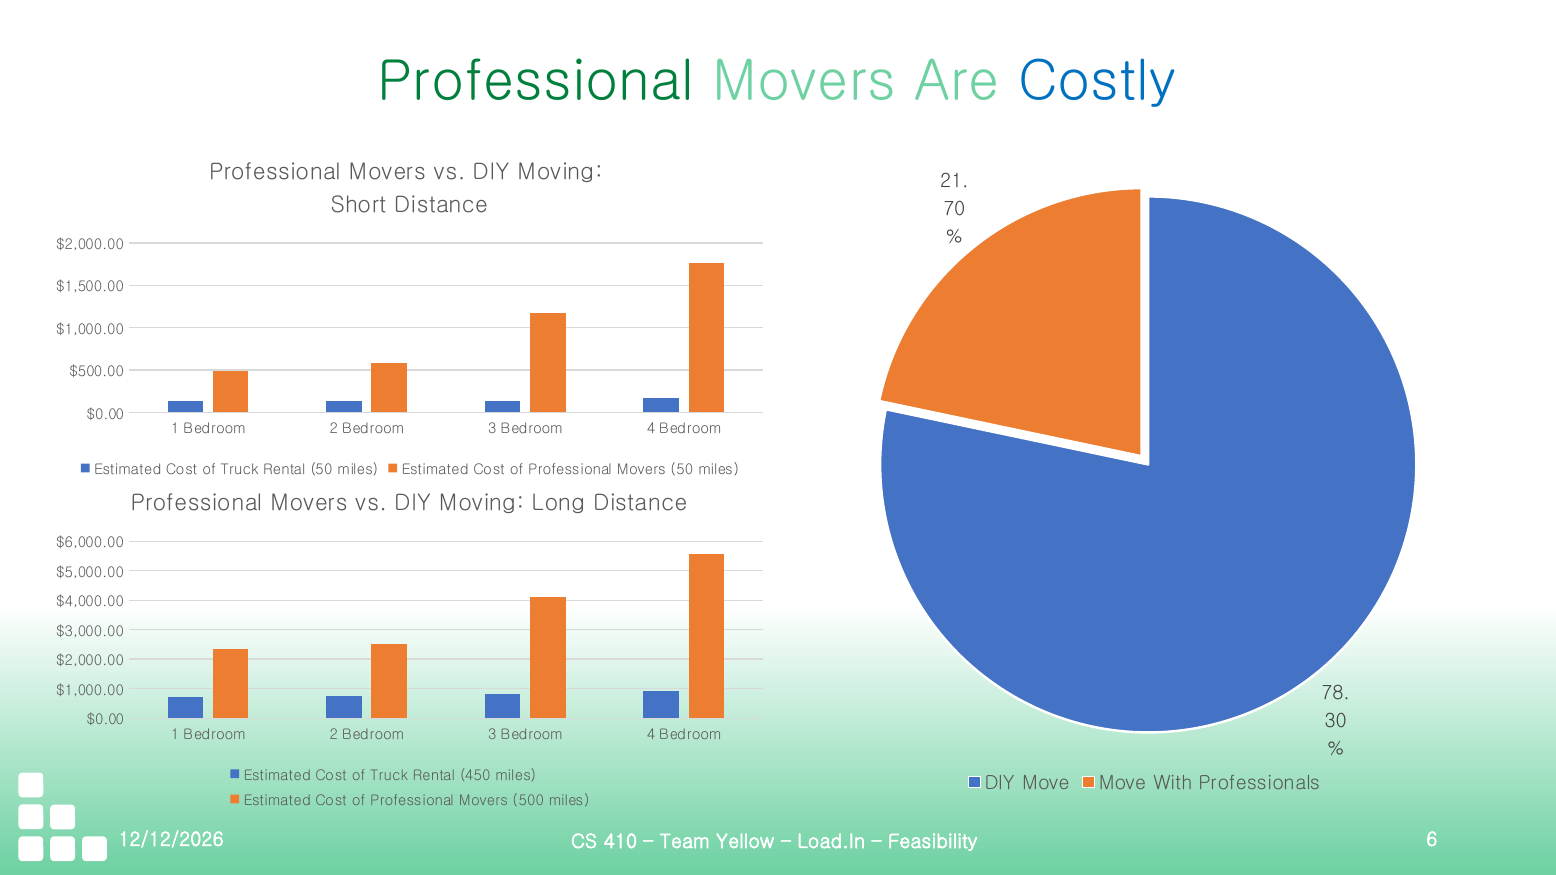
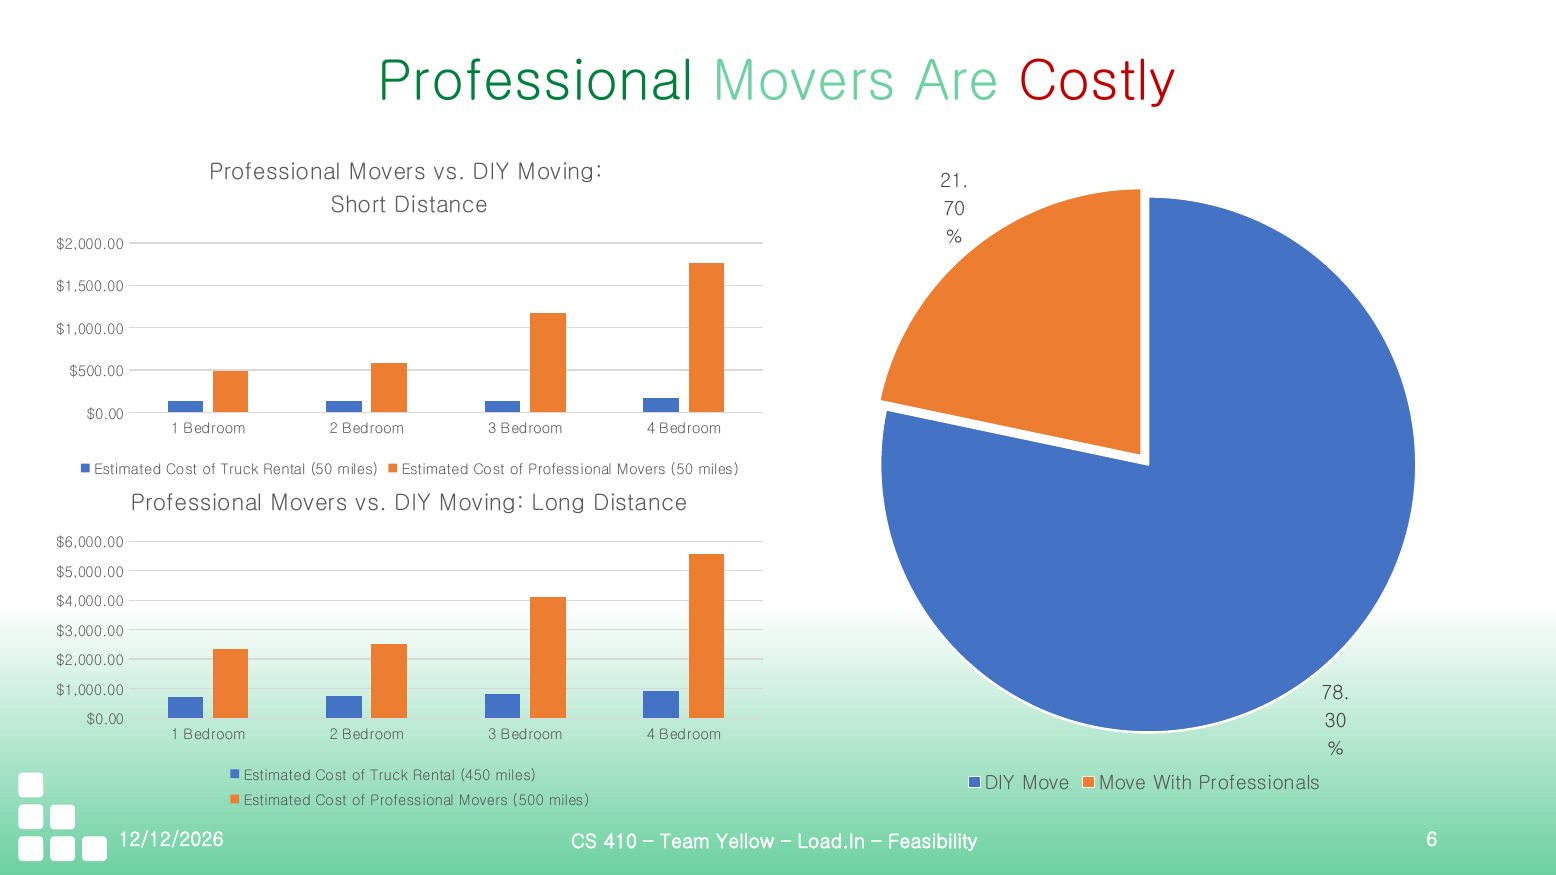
Costly colour: blue -> red
